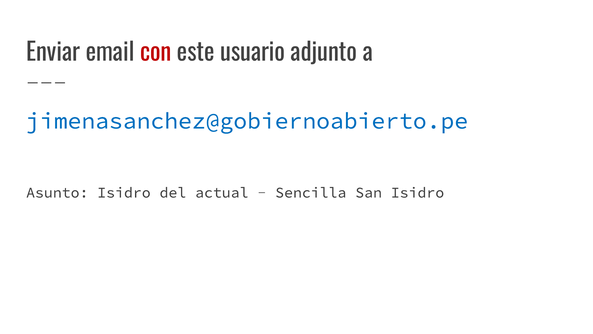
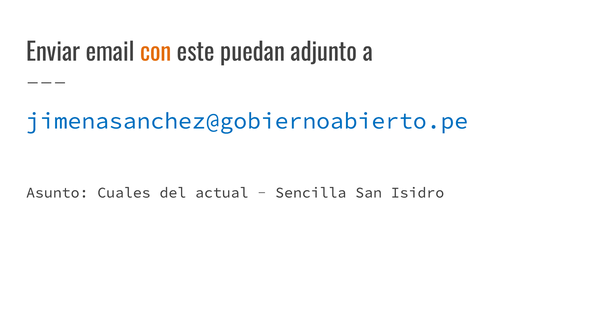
con colour: red -> orange
usuario: usuario -> puedan
Asunto Isidro: Isidro -> Cuales
